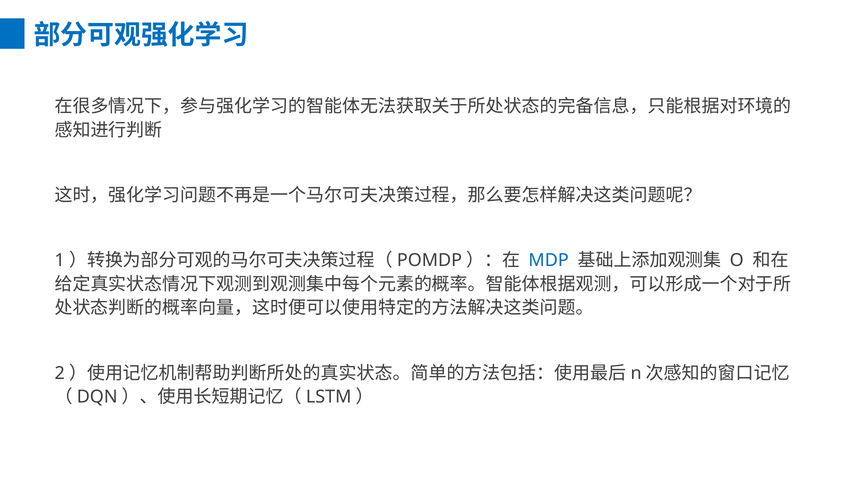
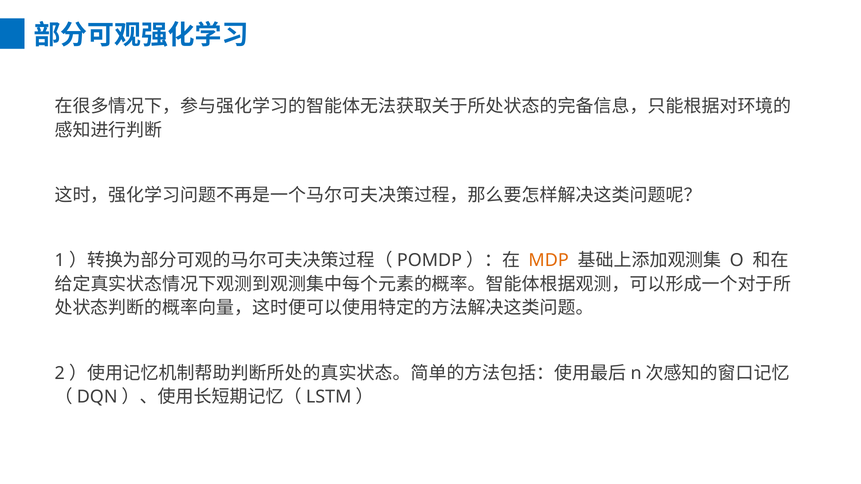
MDP colour: blue -> orange
